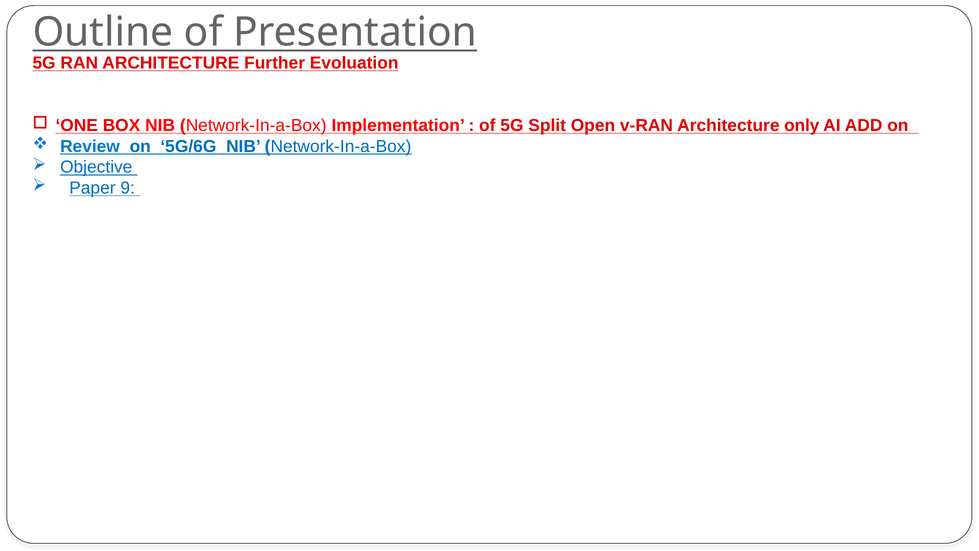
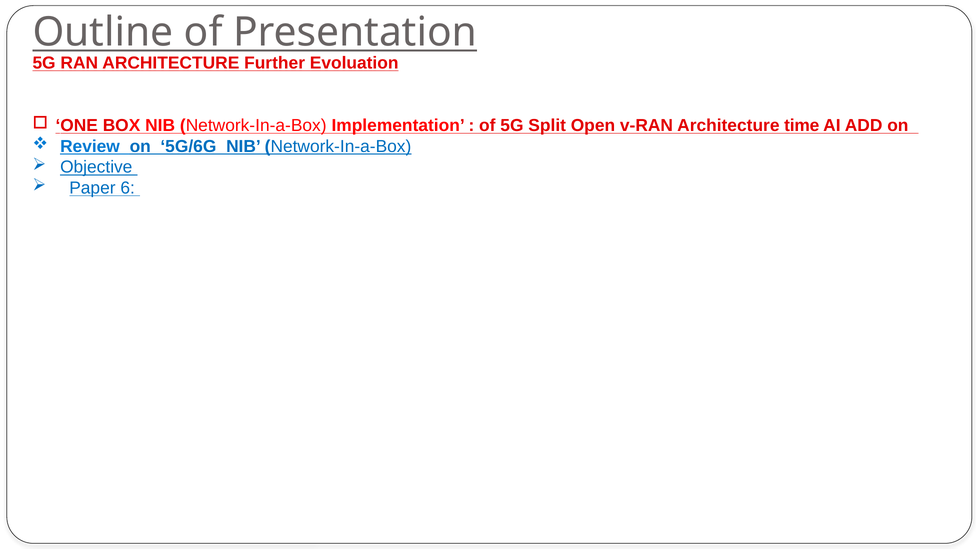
only: only -> time
9: 9 -> 6
